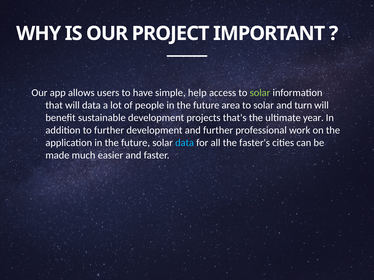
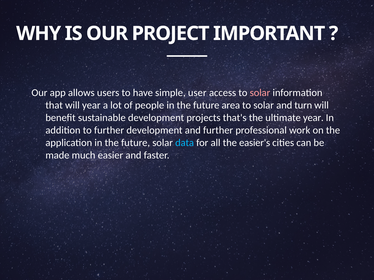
help: help -> user
solar at (260, 93) colour: light green -> pink
will data: data -> year
faster's: faster's -> easier's
